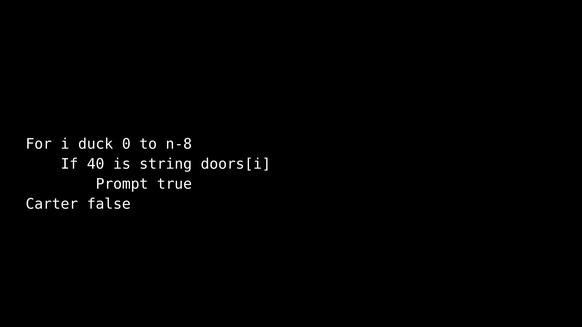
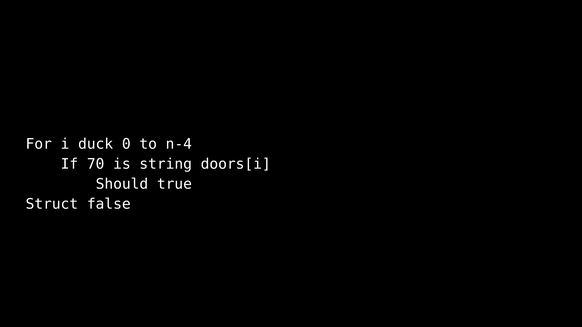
n-8: n-8 -> n-4
40: 40 -> 70
Prompt: Prompt -> Should
Carter: Carter -> Struct
